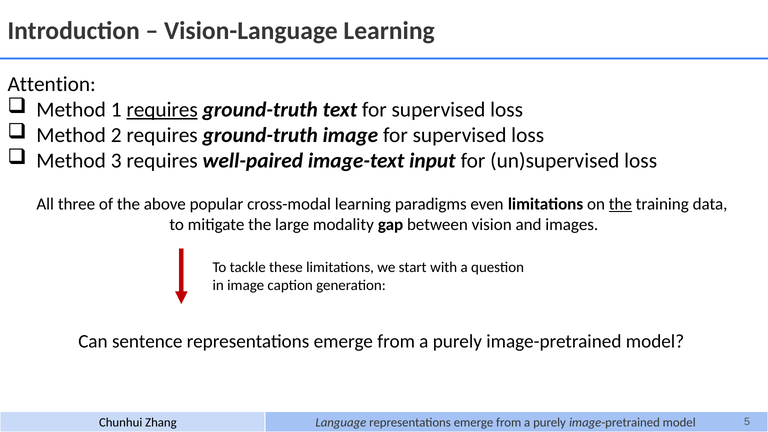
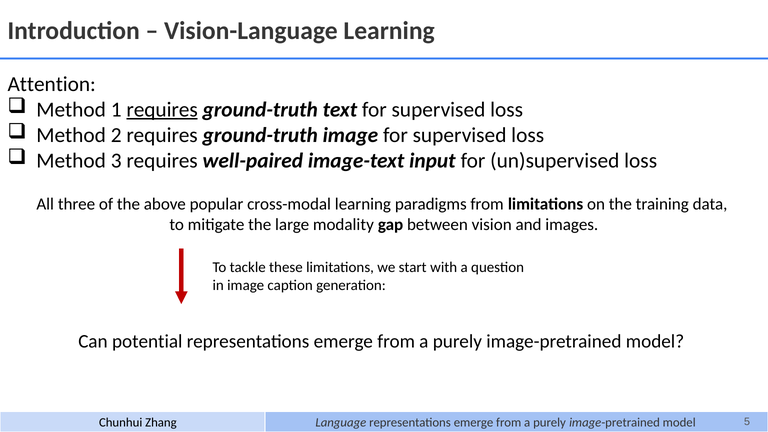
paradigms even: even -> from
the at (620, 204) underline: present -> none
sentence: sentence -> potential
